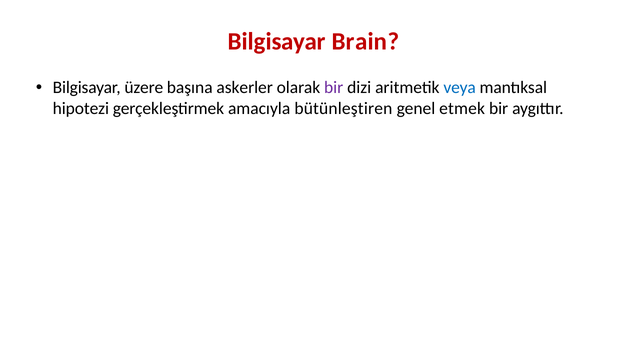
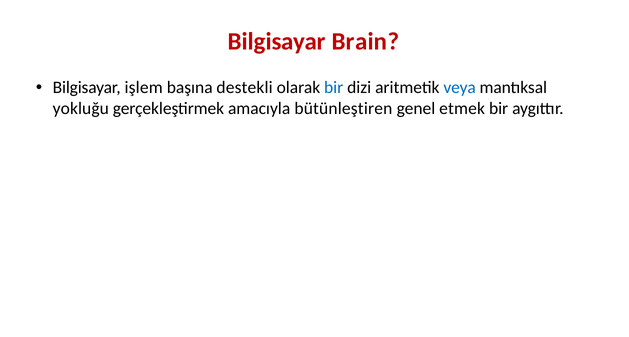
üzere: üzere -> işlem
askerler: askerler -> destekli
bir at (334, 88) colour: purple -> blue
hipotezi: hipotezi -> yokluğu
